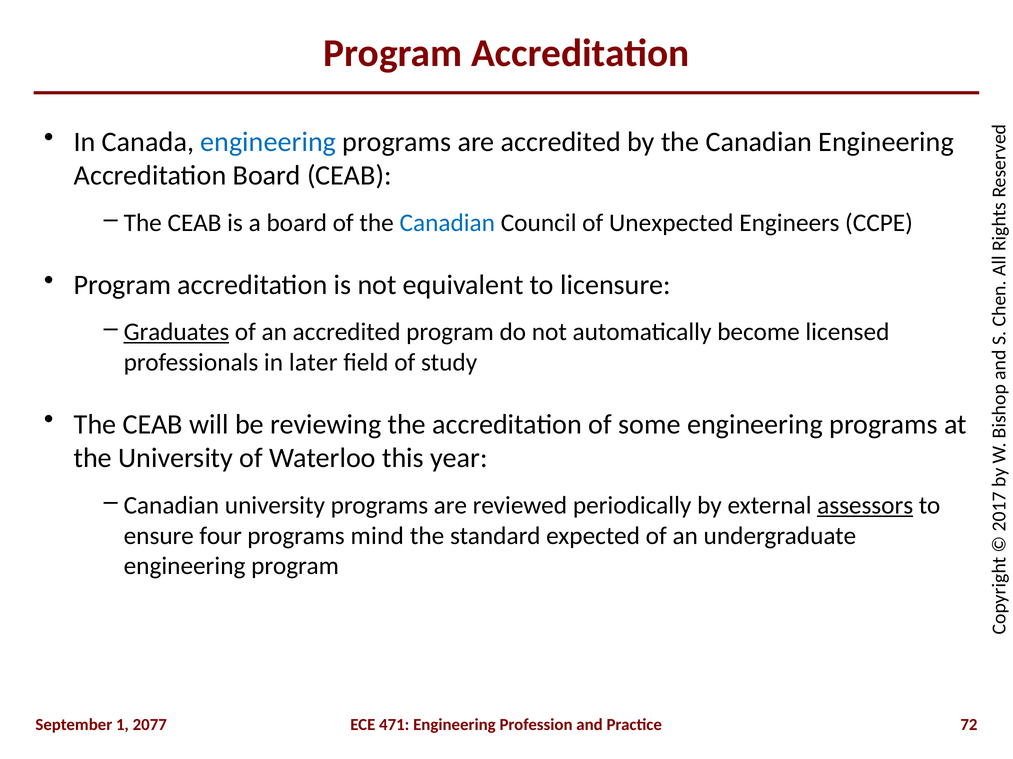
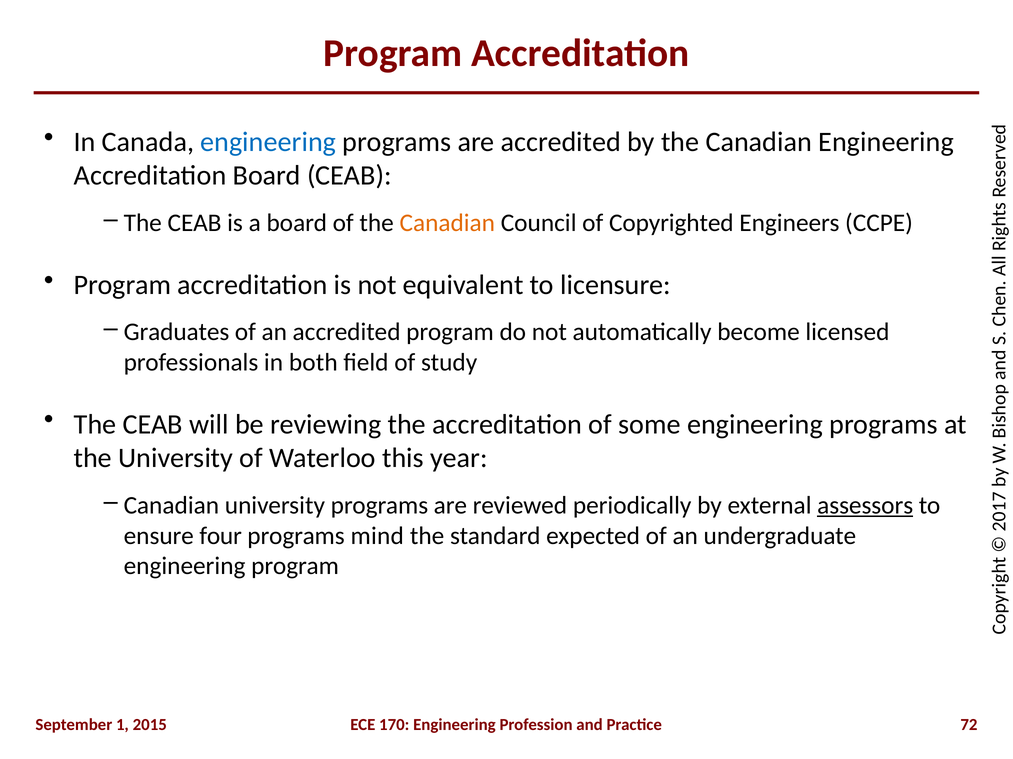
Canadian at (447, 223) colour: blue -> orange
Unexpected: Unexpected -> Copyrighted
Graduates underline: present -> none
later: later -> both
2077: 2077 -> 2015
471: 471 -> 170
